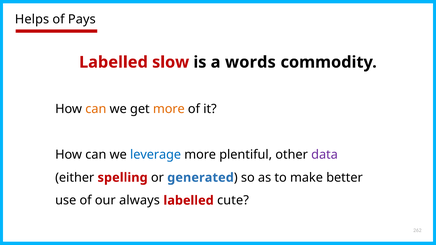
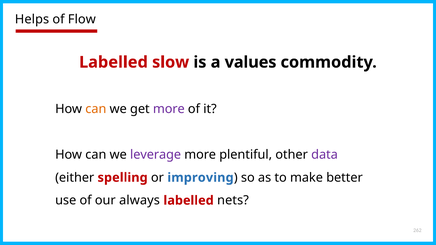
Pays: Pays -> Flow
words: words -> values
more at (169, 109) colour: orange -> purple
leverage colour: blue -> purple
generated: generated -> improving
cute: cute -> nets
